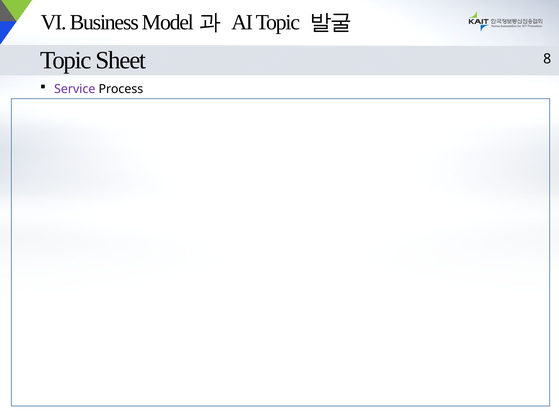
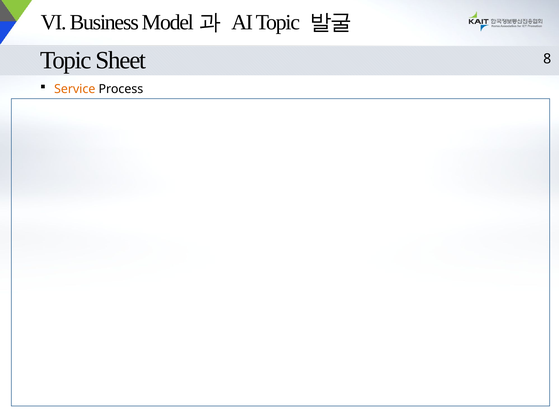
Service colour: purple -> orange
